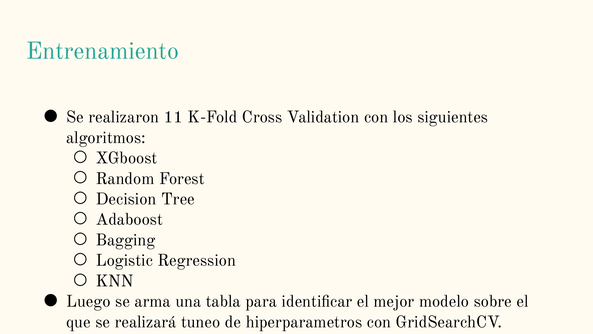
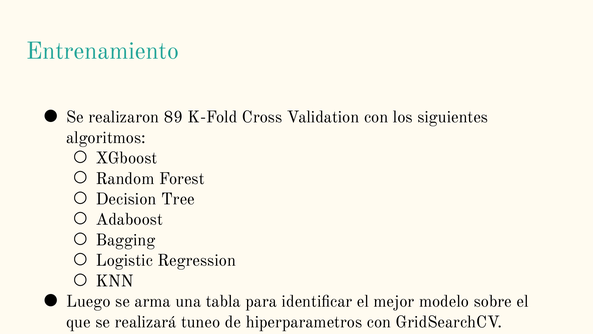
11: 11 -> 89
